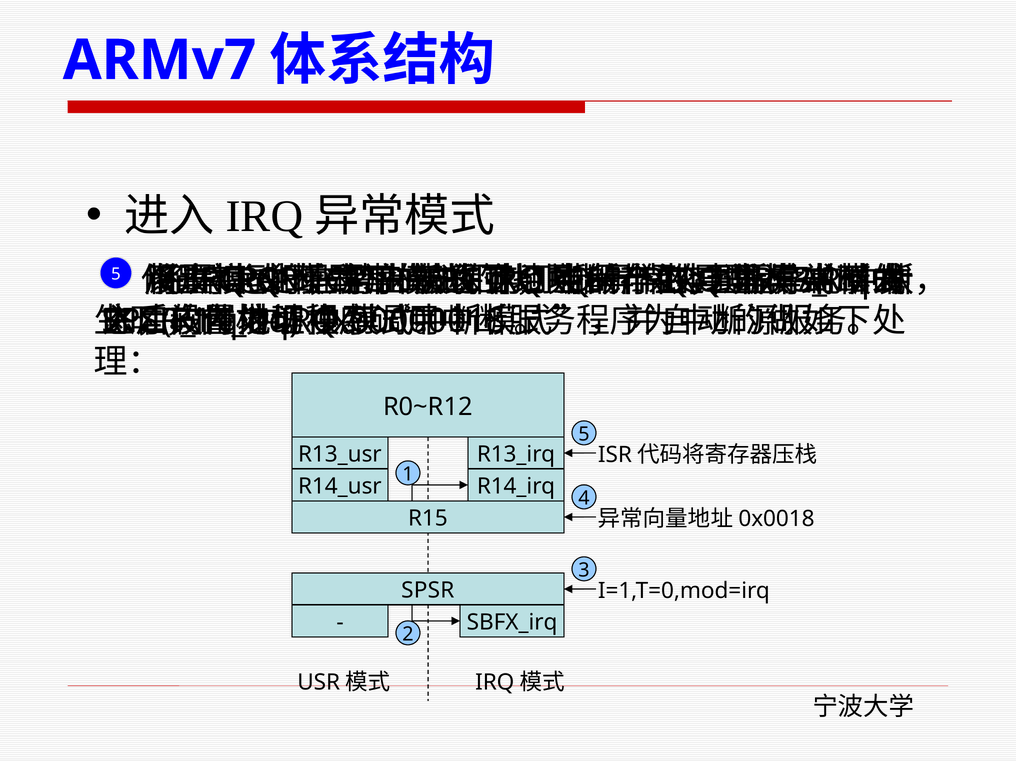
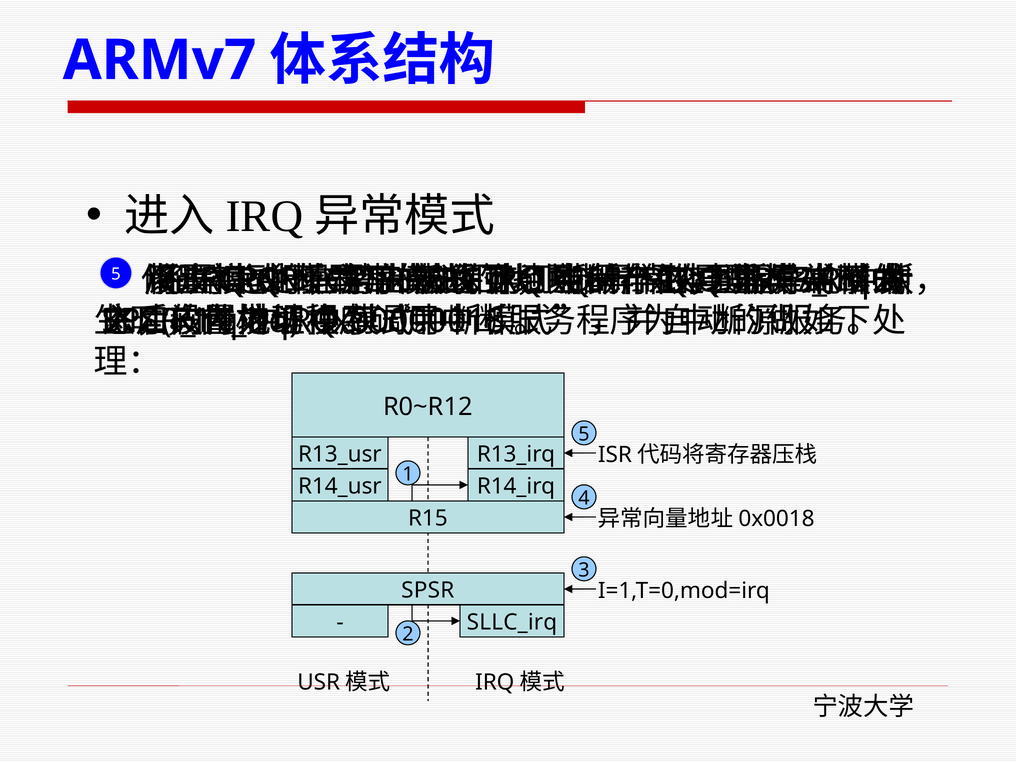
SBFX_irq: SBFX_irq -> SLLC_irq
